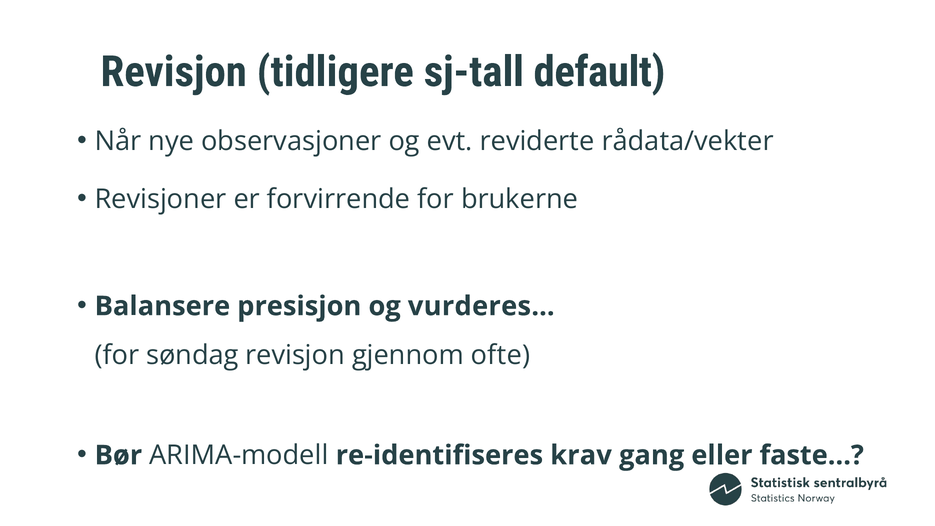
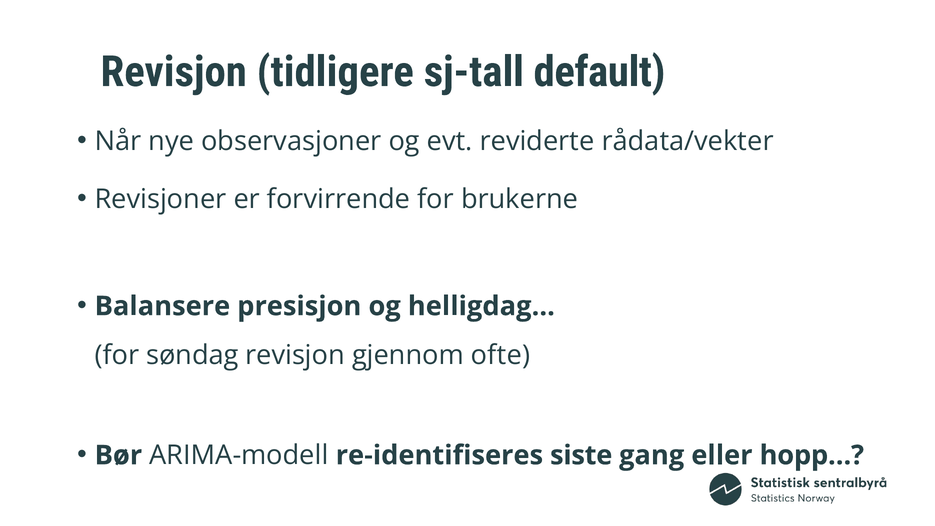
vurderes…: vurderes… -> helligdag…
krav: krav -> siste
faste…: faste… -> hopp…
